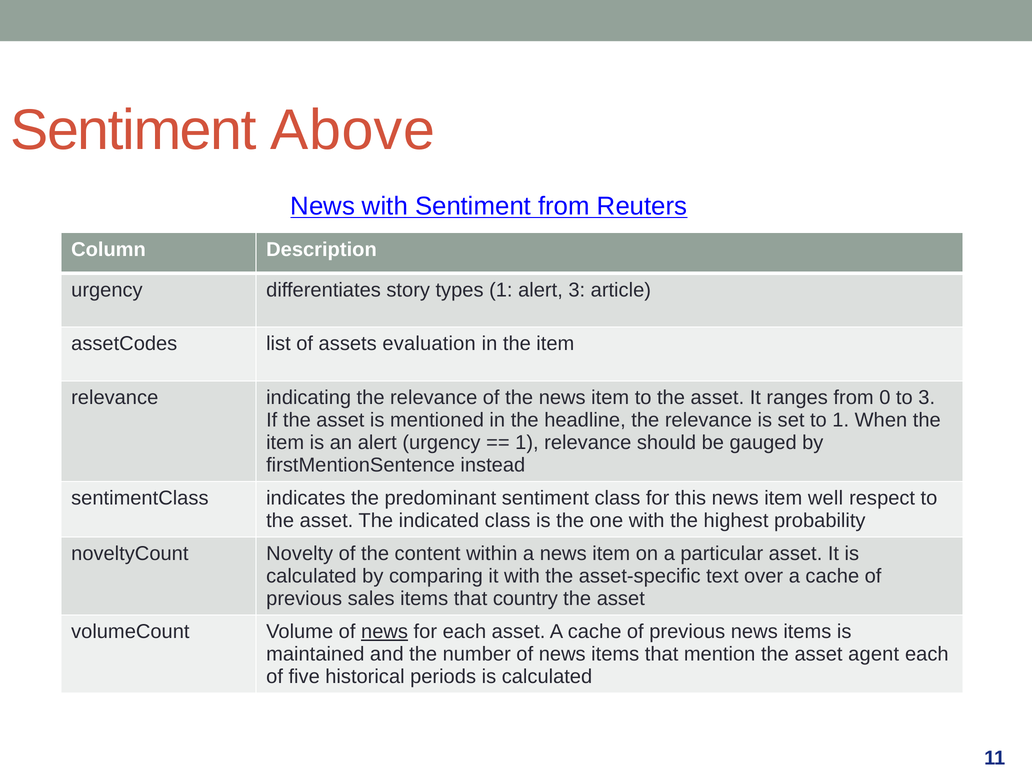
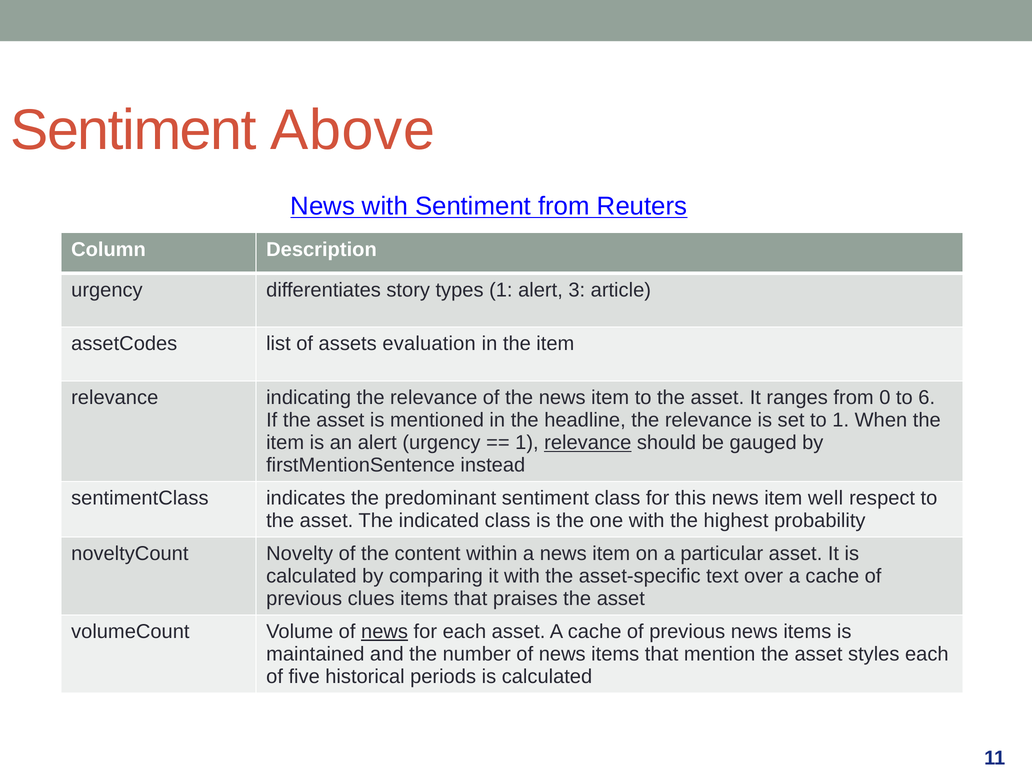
to 3: 3 -> 6
relevance at (588, 443) underline: none -> present
sales: sales -> clues
country: country -> praises
agent: agent -> styles
